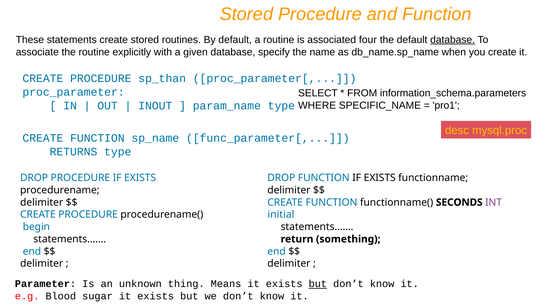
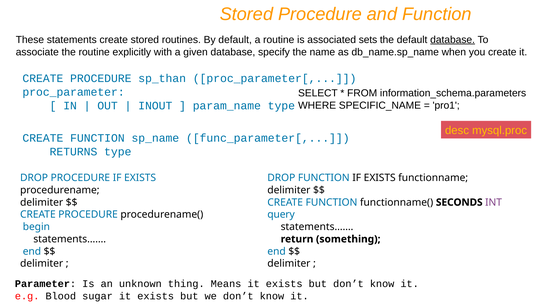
four: four -> sets
initial: initial -> query
but at (318, 284) underline: present -> none
